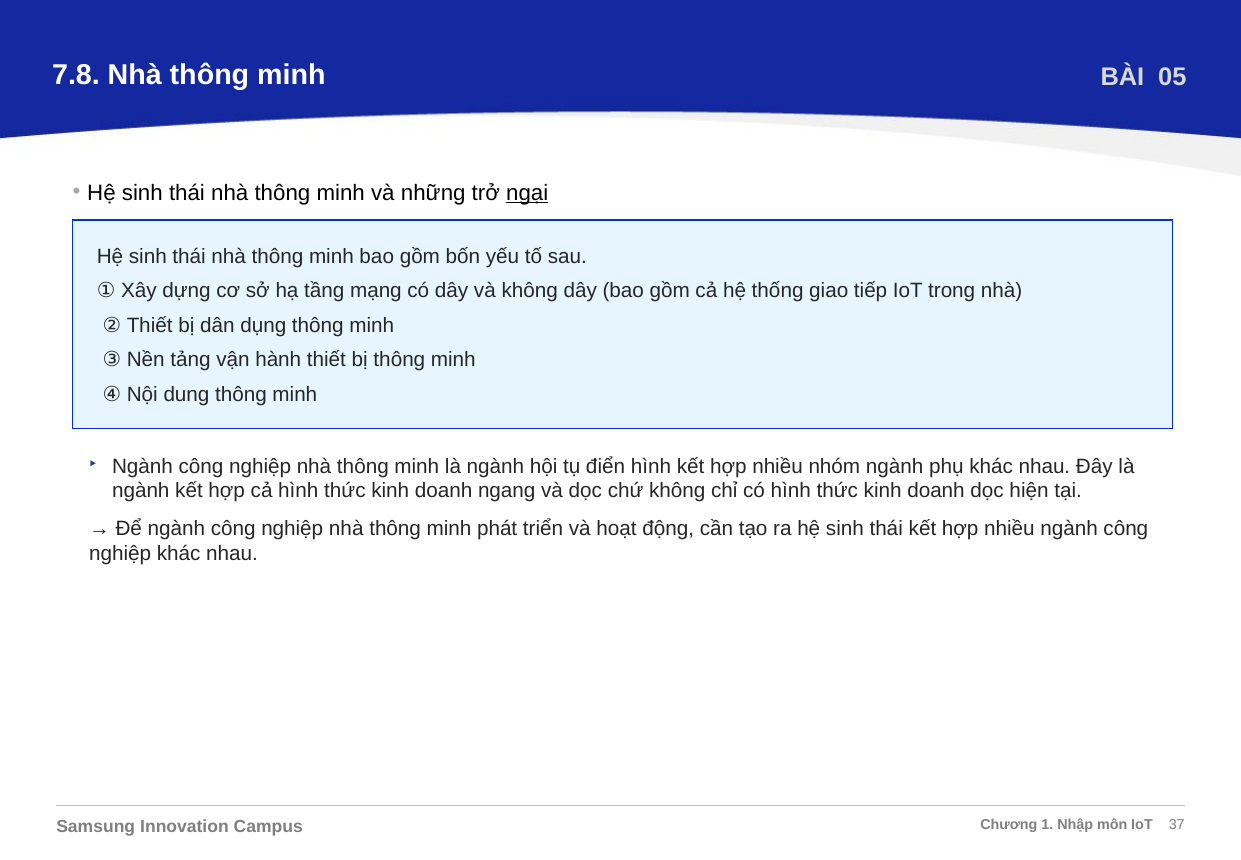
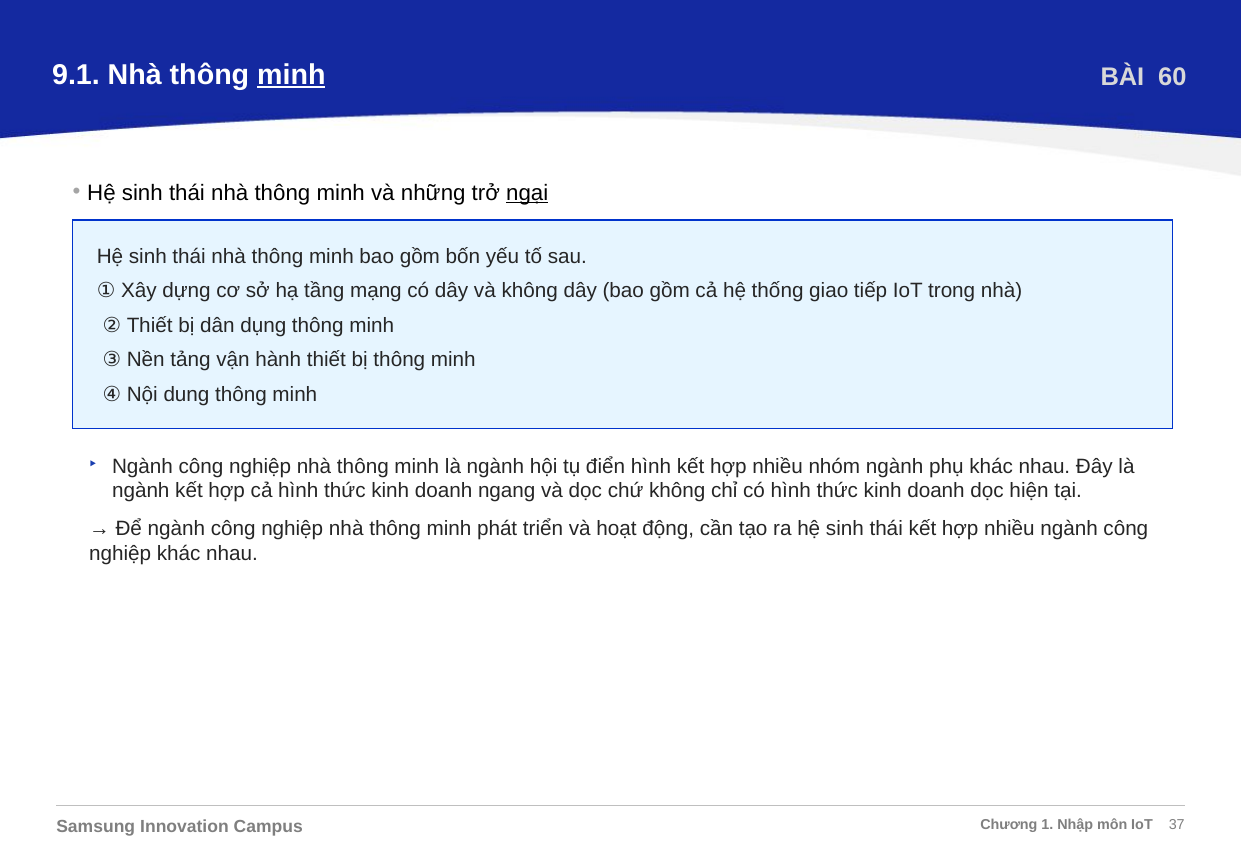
7.8: 7.8 -> 9.1
minh at (291, 75) underline: none -> present
05: 05 -> 60
